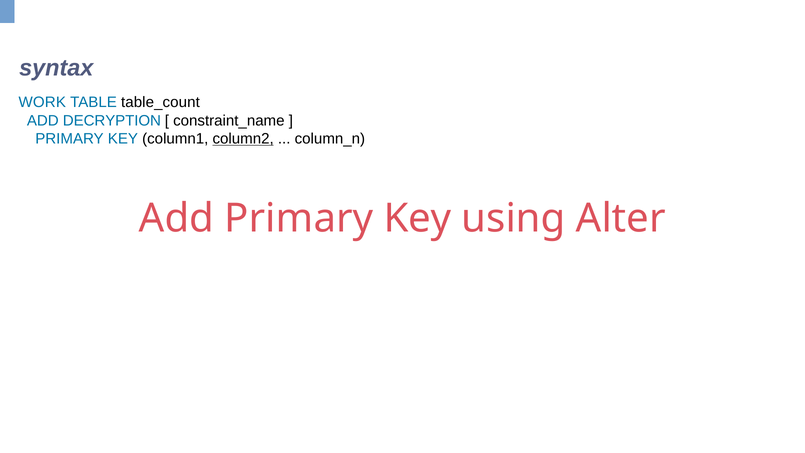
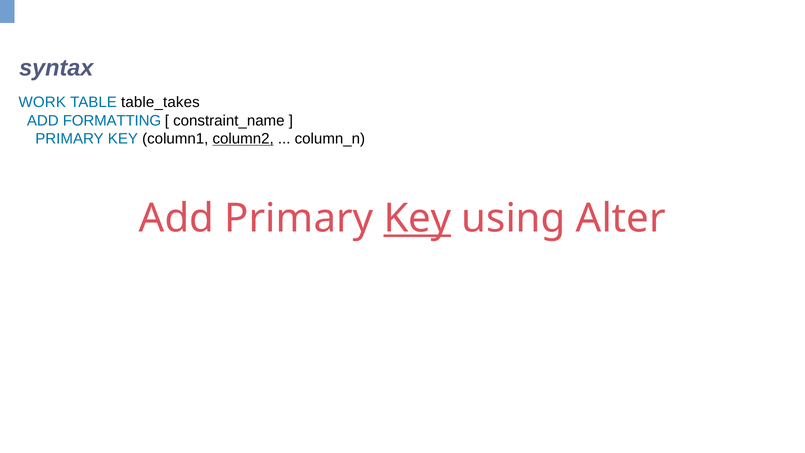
table_count: table_count -> table_takes
DECRYPTION: DECRYPTION -> FORMATTING
Key at (417, 218) underline: none -> present
